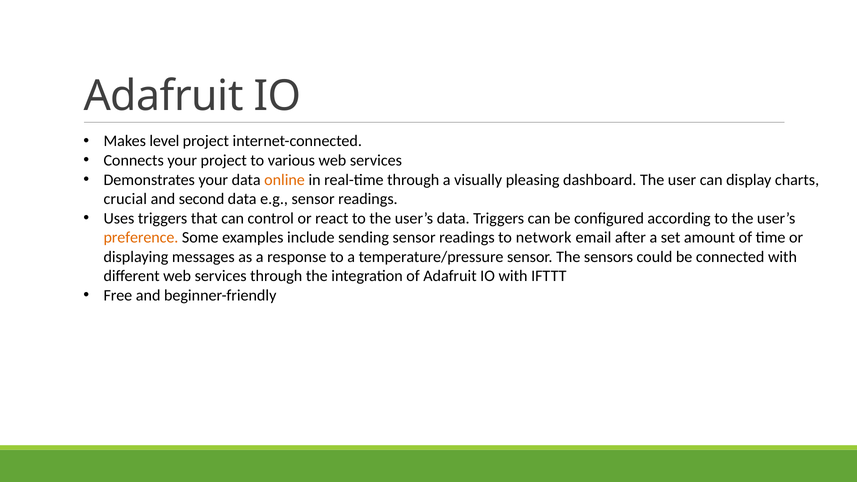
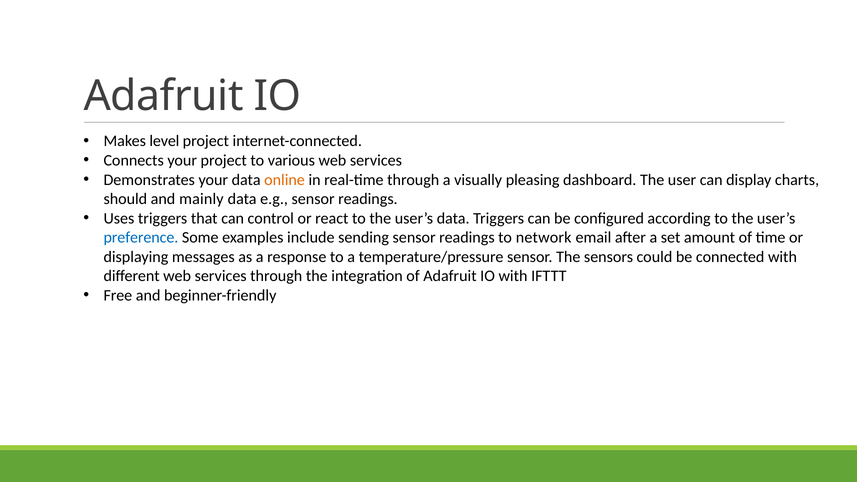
crucial: crucial -> should
second: second -> mainly
preference colour: orange -> blue
